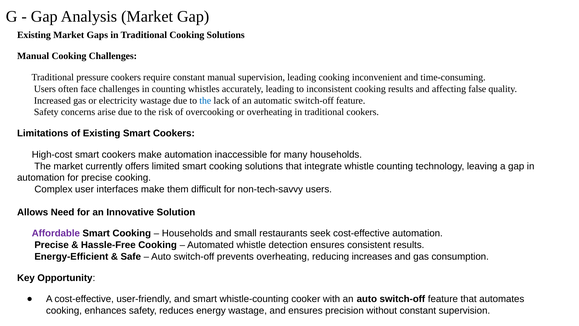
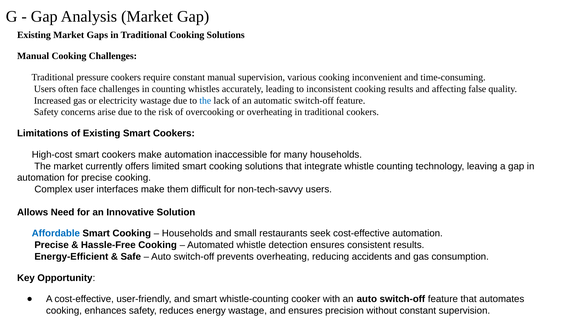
supervision leading: leading -> various
Affordable colour: purple -> blue
increases: increases -> accidents
